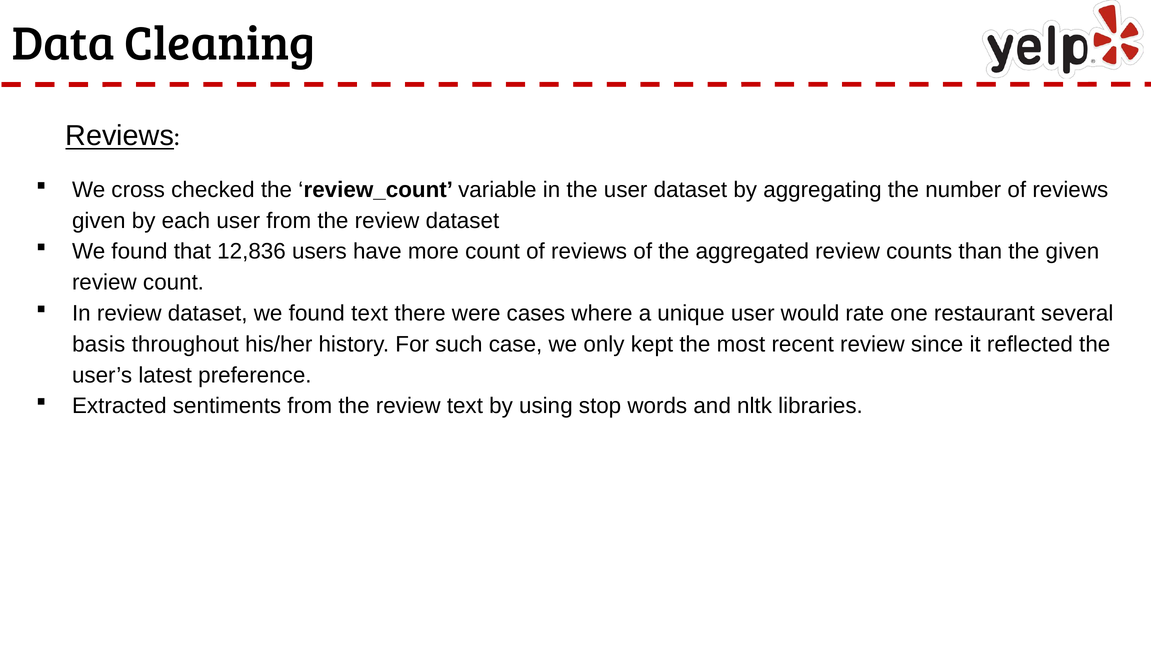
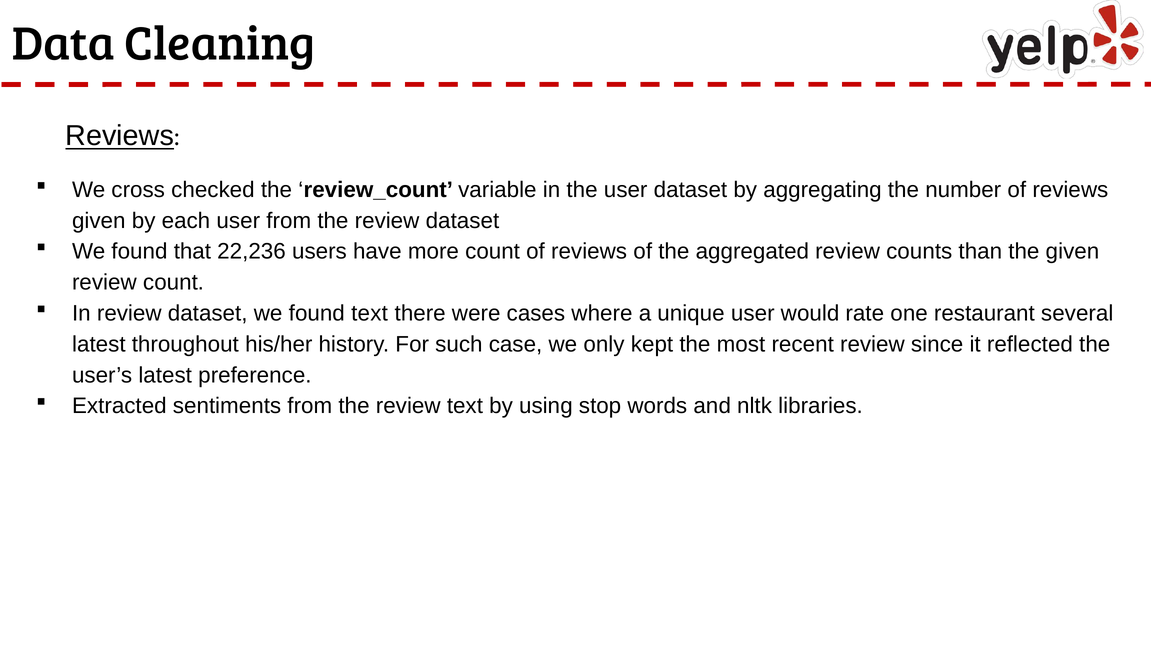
12,836: 12,836 -> 22,236
basis at (99, 344): basis -> latest
